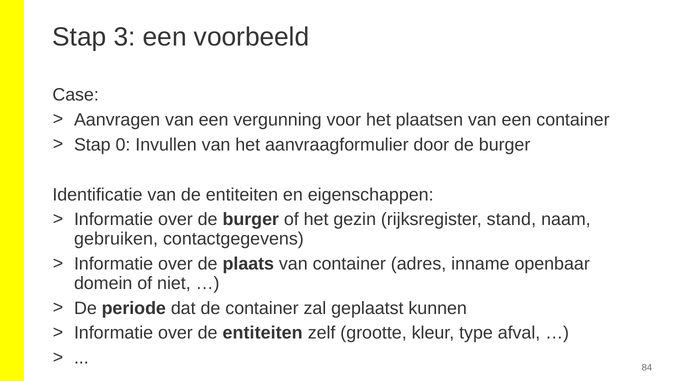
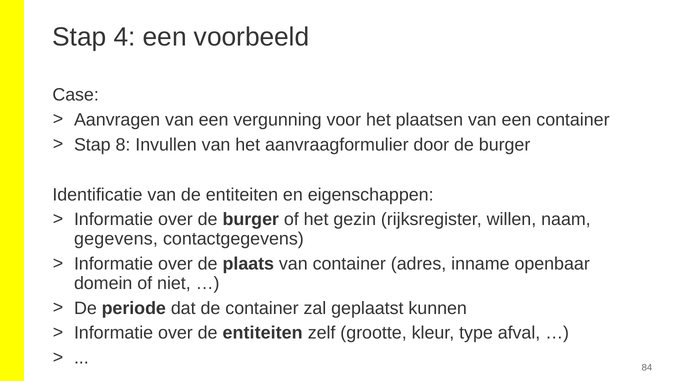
3: 3 -> 4
0: 0 -> 8
stand: stand -> willen
gebruiken: gebruiken -> gegevens
